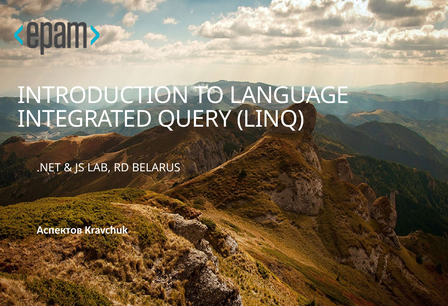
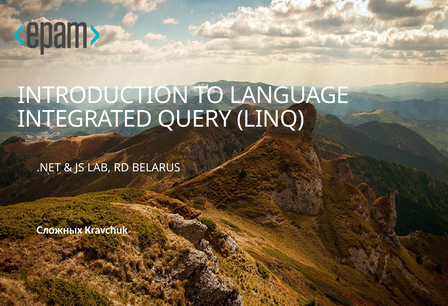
Аспектов: Аспектов -> Сложных
